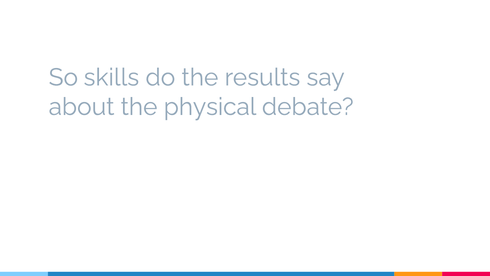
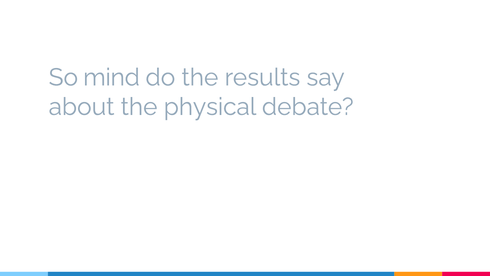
skills: skills -> mind
